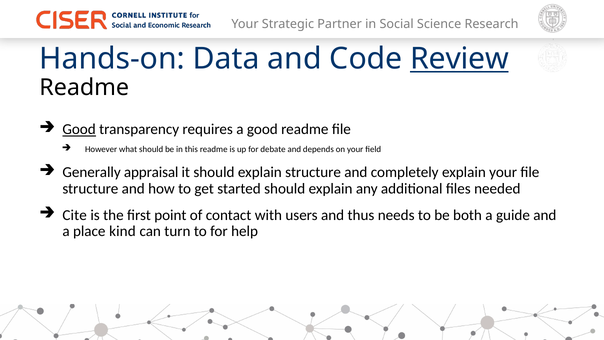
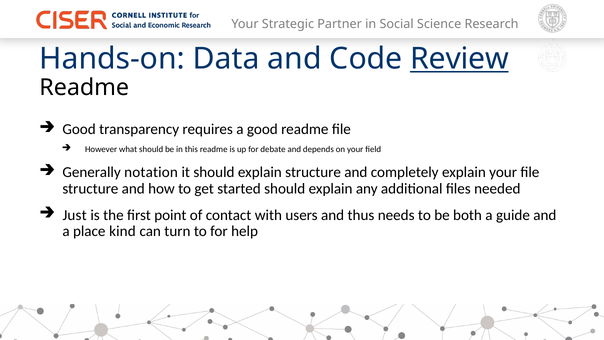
Good at (79, 129) underline: present -> none
appraisal: appraisal -> notation
Cite: Cite -> Just
